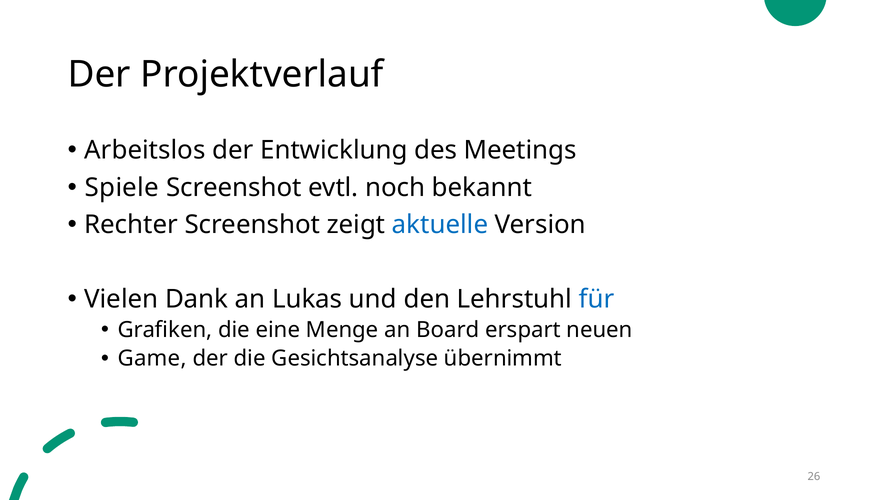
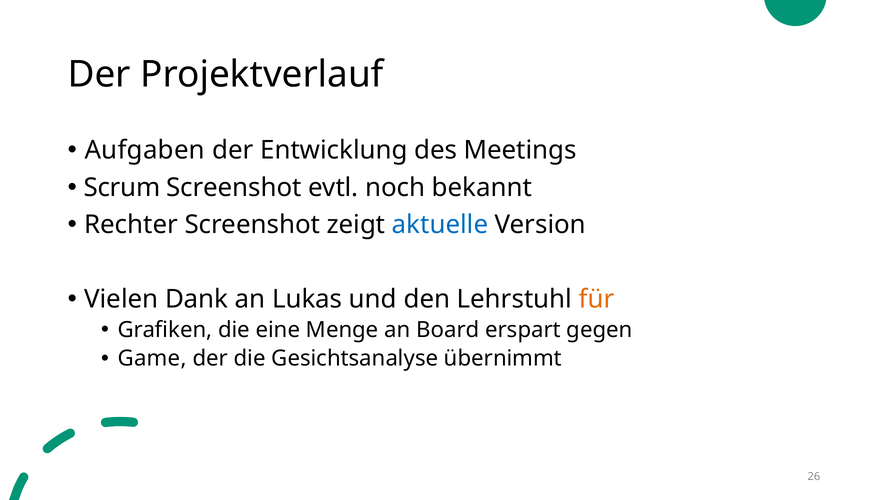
Arbeitslos: Arbeitslos -> Aufgaben
Spiele: Spiele -> Scrum
für colour: blue -> orange
neuen: neuen -> gegen
